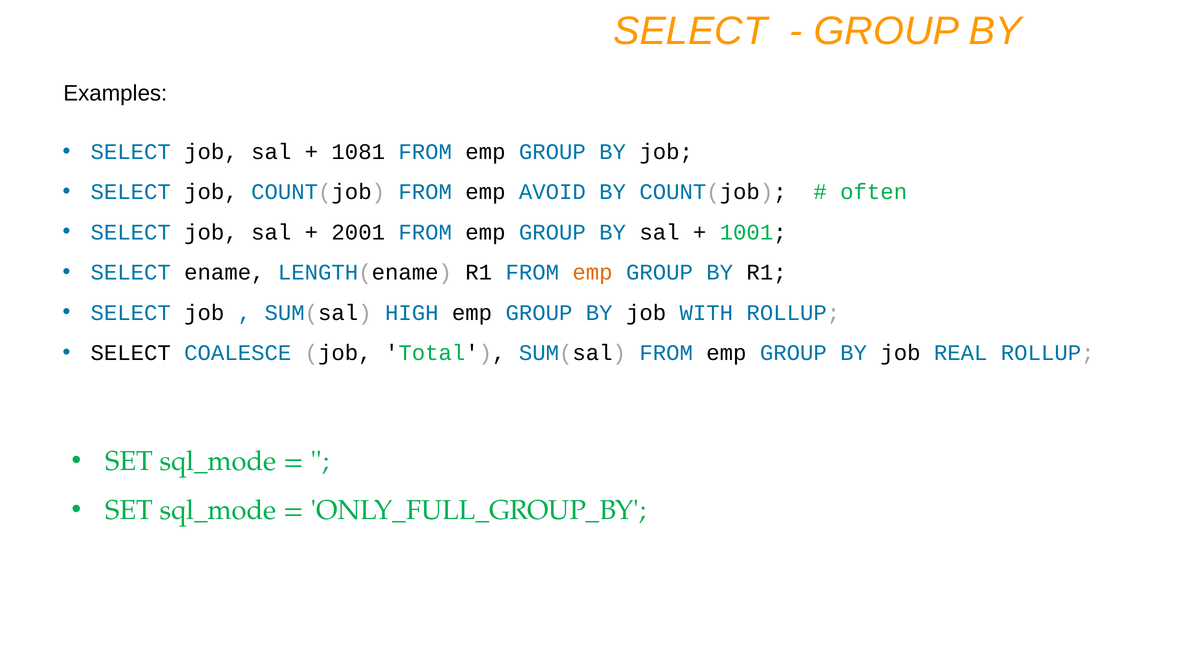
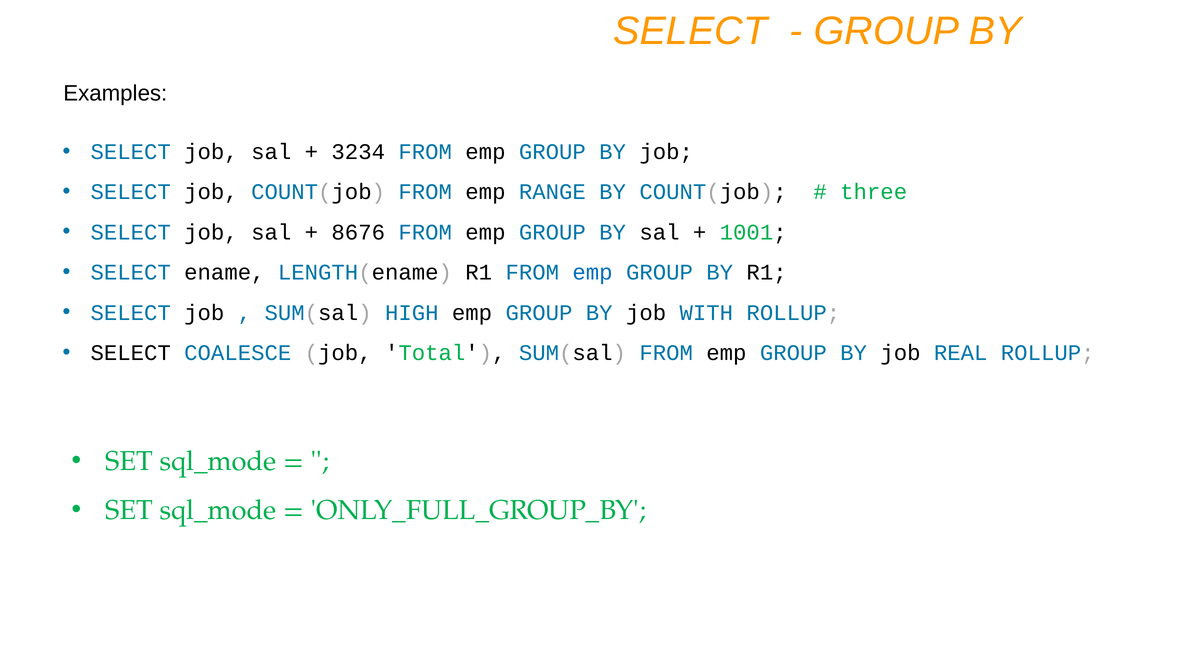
1081: 1081 -> 3234
AVOID: AVOID -> RANGE
often: often -> three
2001: 2001 -> 8676
emp at (593, 272) colour: orange -> blue
